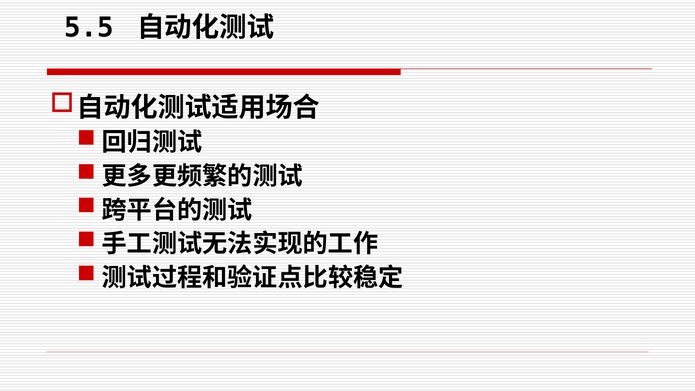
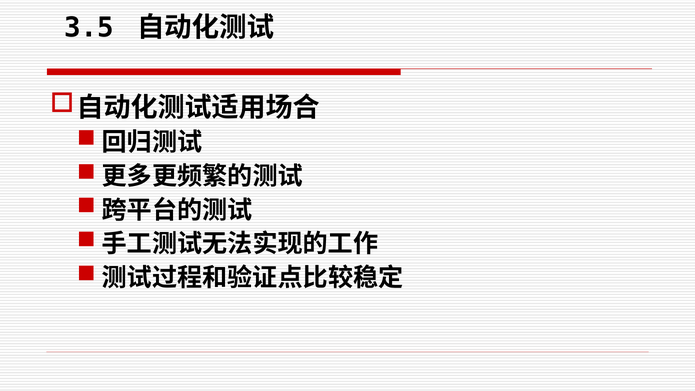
5.5: 5.5 -> 3.5
